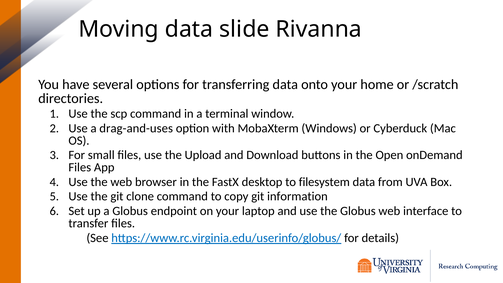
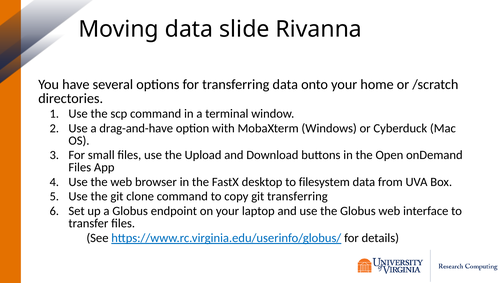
drag-and-uses: drag-and-uses -> drag-and-have
git information: information -> transferring
